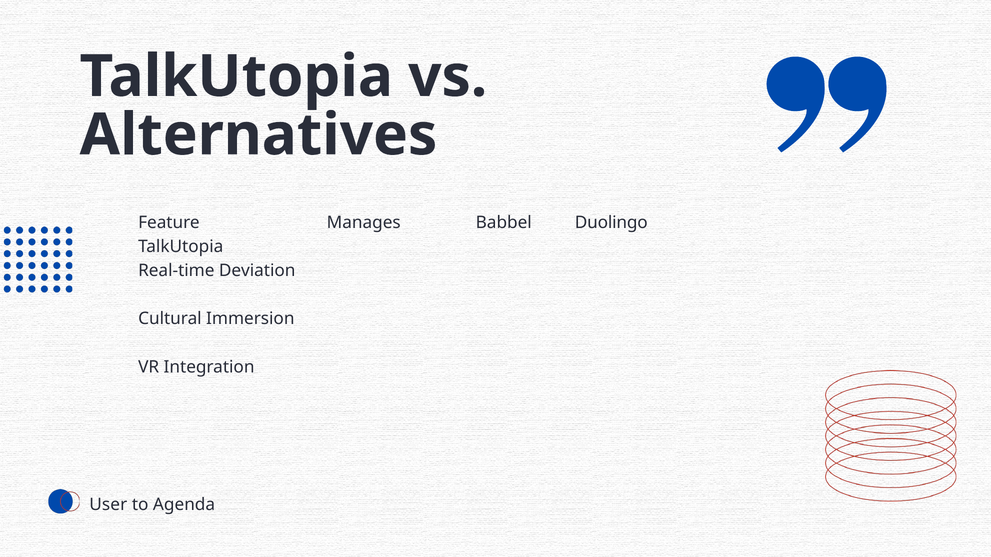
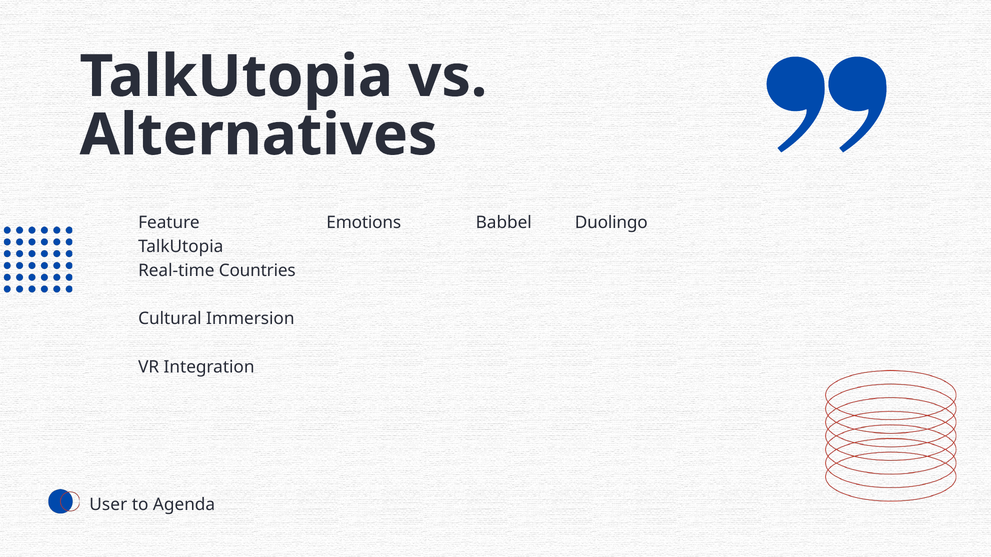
Manages: Manages -> Emotions
Deviation: Deviation -> Countries
